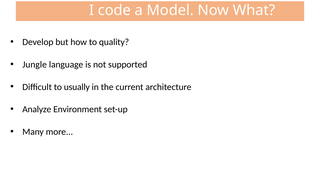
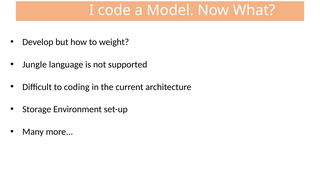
quality: quality -> weight
usually: usually -> coding
Analyze: Analyze -> Storage
